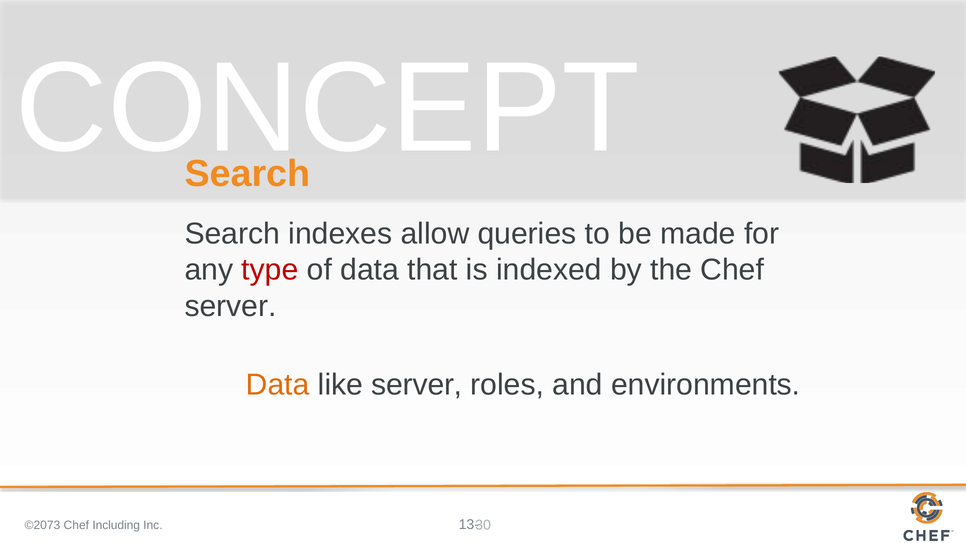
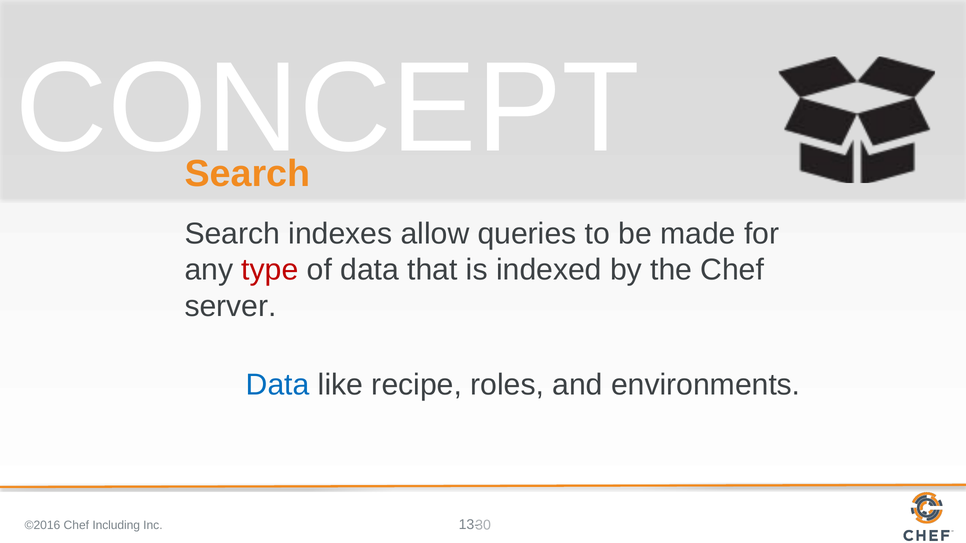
Data at (278, 385) colour: orange -> blue
like server: server -> recipe
©2073: ©2073 -> ©2016
